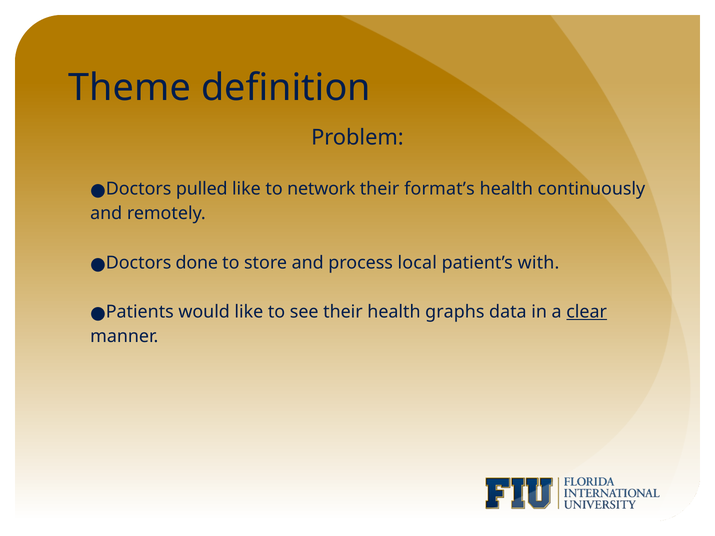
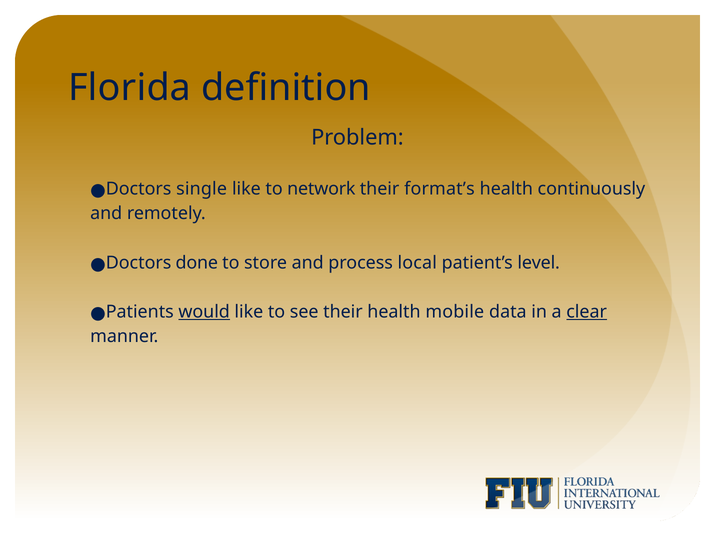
Theme: Theme -> Florida
pulled: pulled -> single
with: with -> level
would underline: none -> present
graphs: graphs -> mobile
